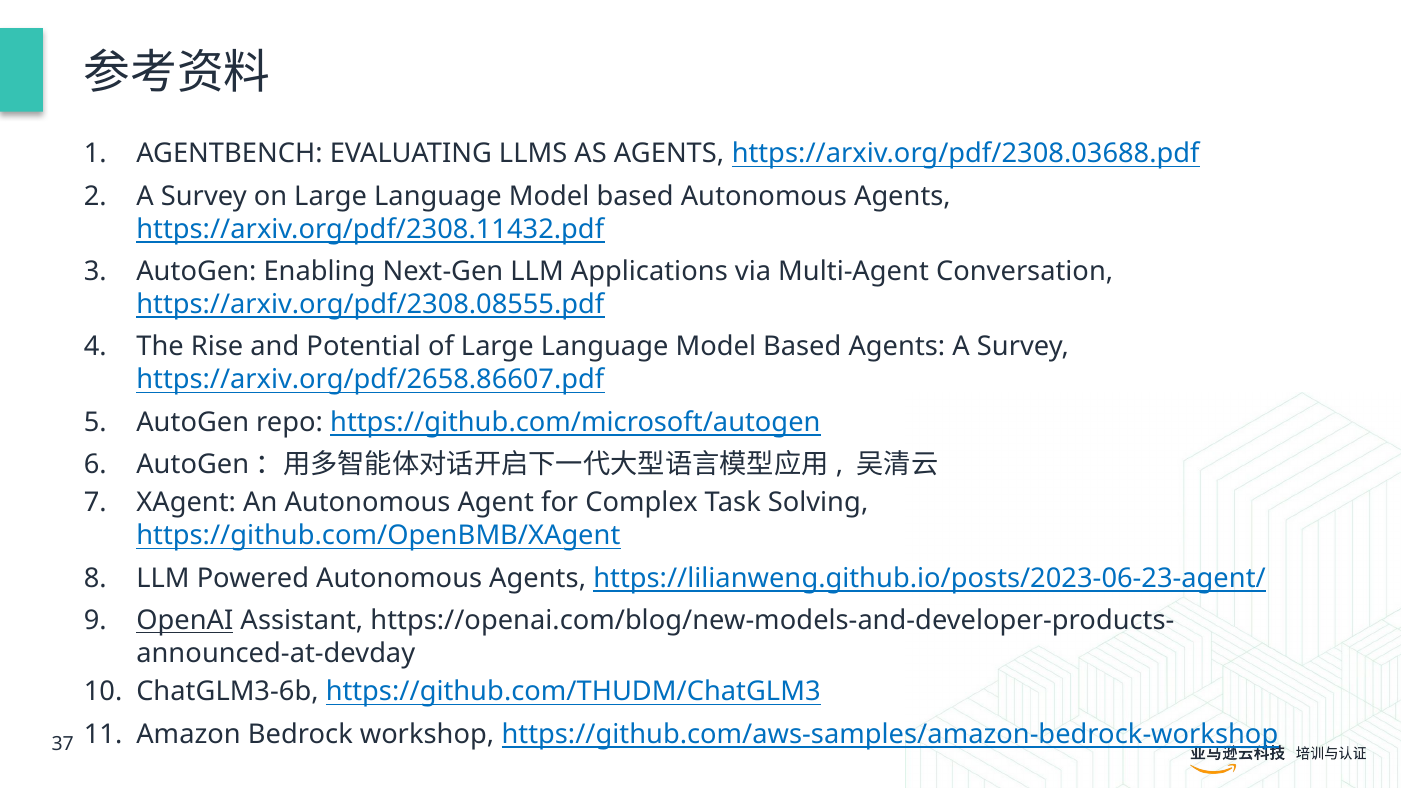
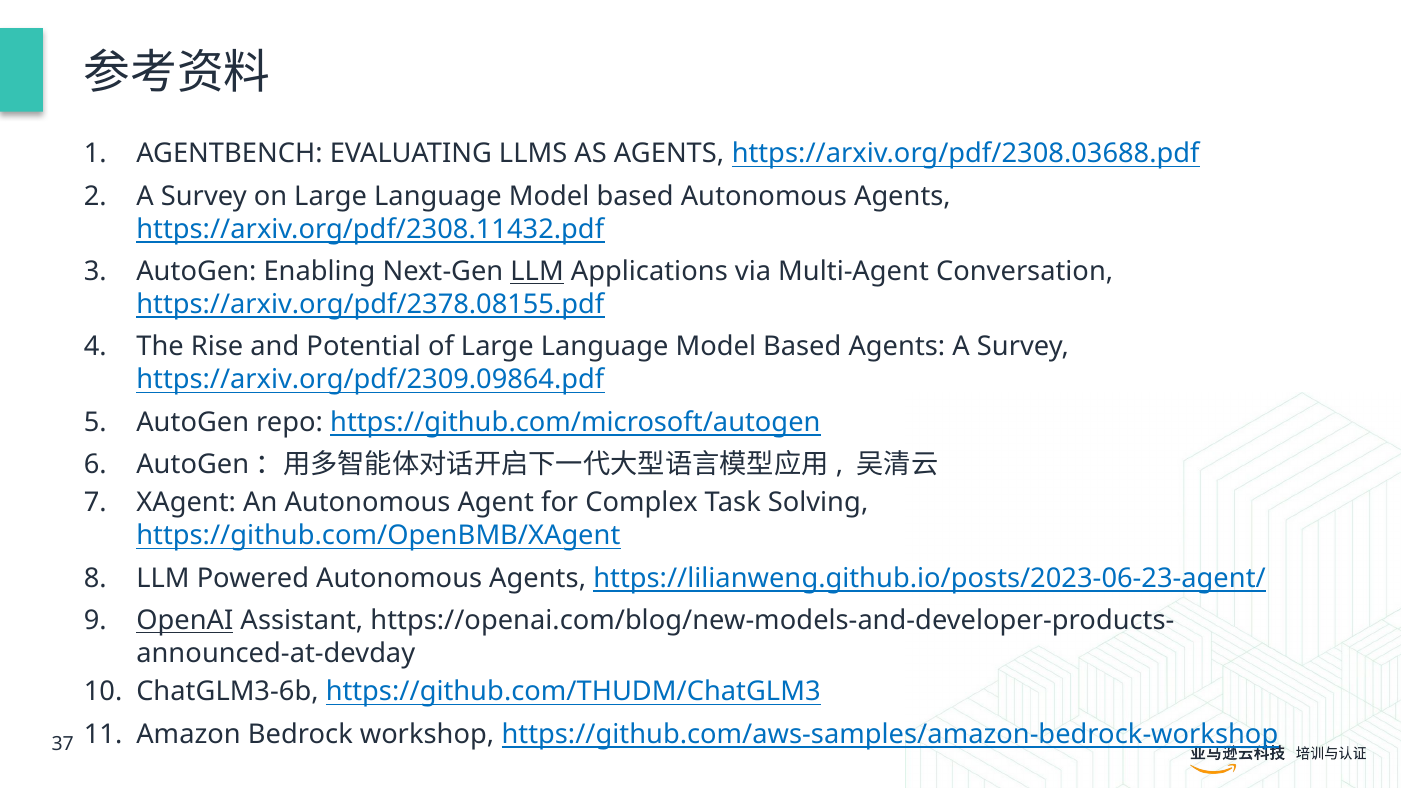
LLM at (537, 272) underline: none -> present
https://arxiv.org/pdf/2308.08555.pdf: https://arxiv.org/pdf/2308.08555.pdf -> https://arxiv.org/pdf/2378.08155.pdf
https://arxiv.org/pdf/2658.86607.pdf: https://arxiv.org/pdf/2658.86607.pdf -> https://arxiv.org/pdf/2309.09864.pdf
